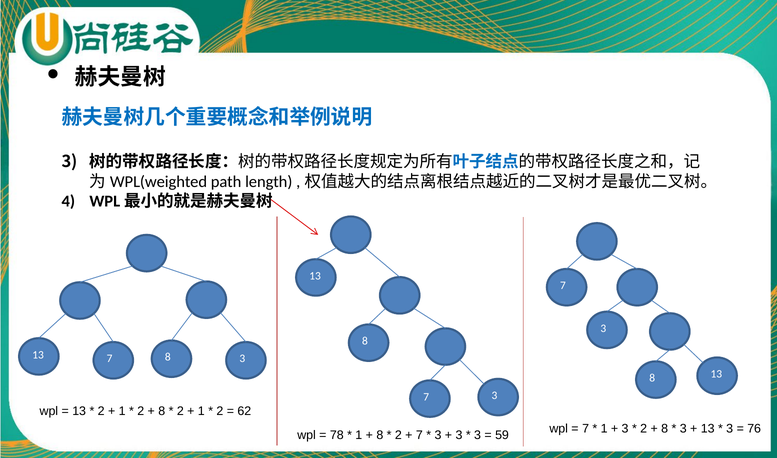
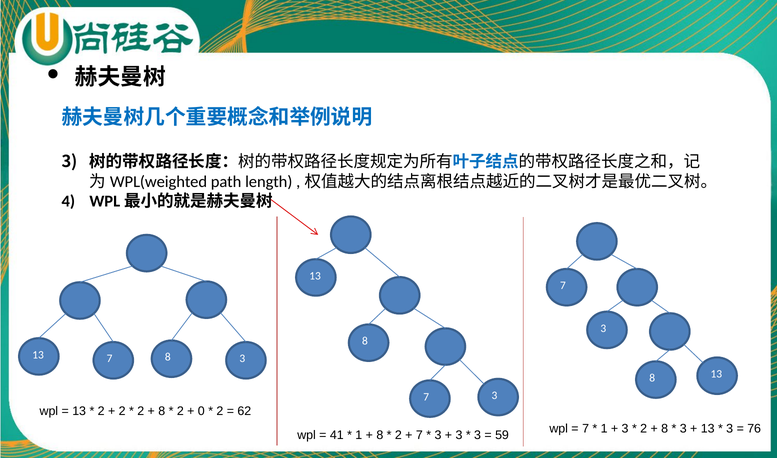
1 at (122, 411): 1 -> 2
1 at (201, 411): 1 -> 0
78: 78 -> 41
